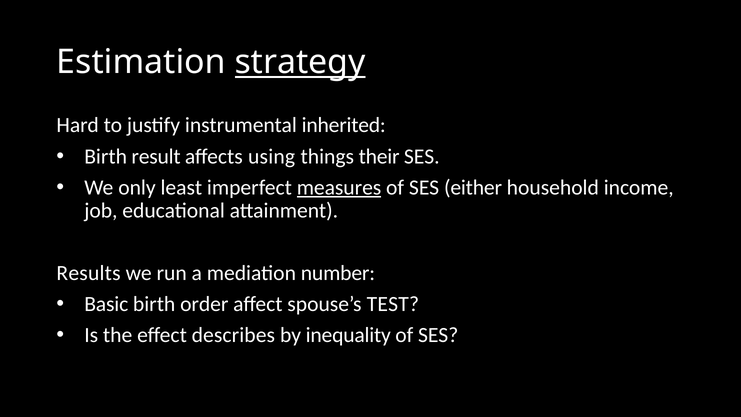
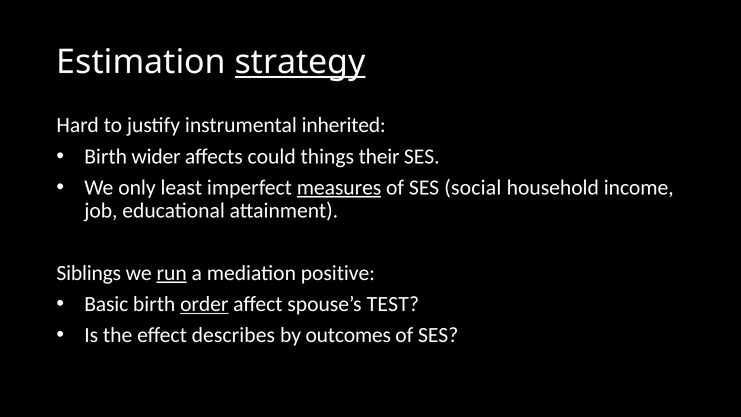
result: result -> wider
using: using -> could
either: either -> social
Results: Results -> Siblings
run underline: none -> present
number: number -> positive
order underline: none -> present
inequality: inequality -> outcomes
